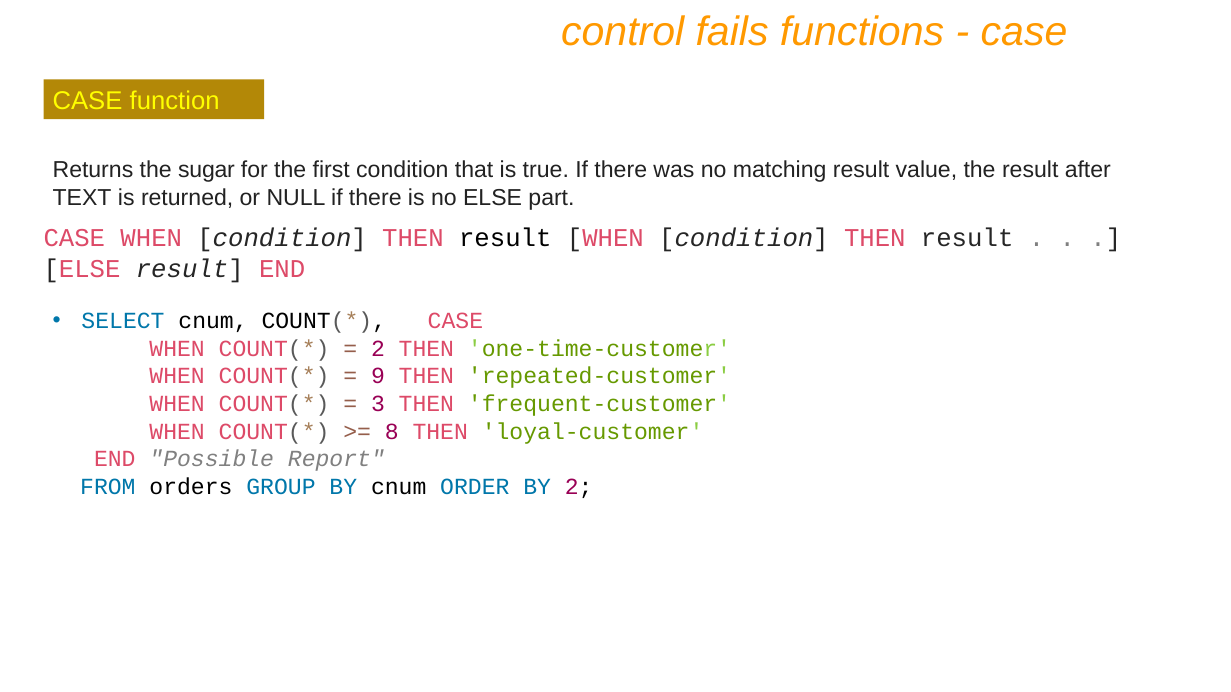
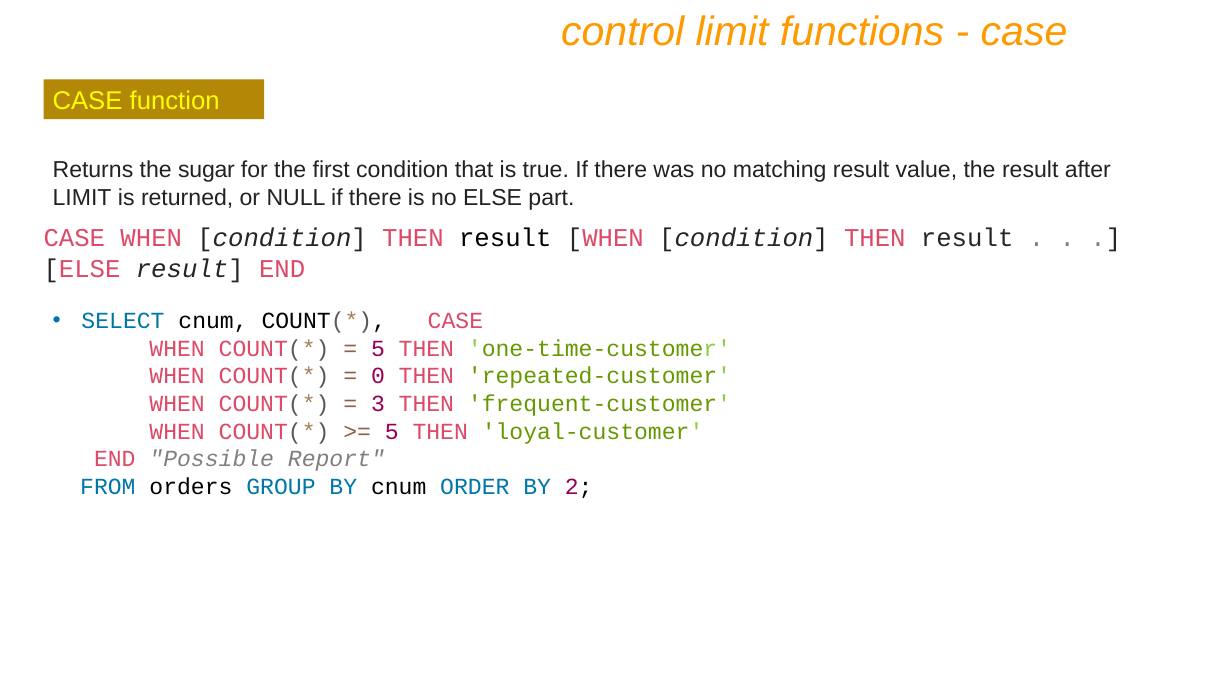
control fails: fails -> limit
TEXT at (82, 198): TEXT -> LIMIT
2 at (378, 349): 2 -> 5
9: 9 -> 0
8 at (392, 432): 8 -> 5
